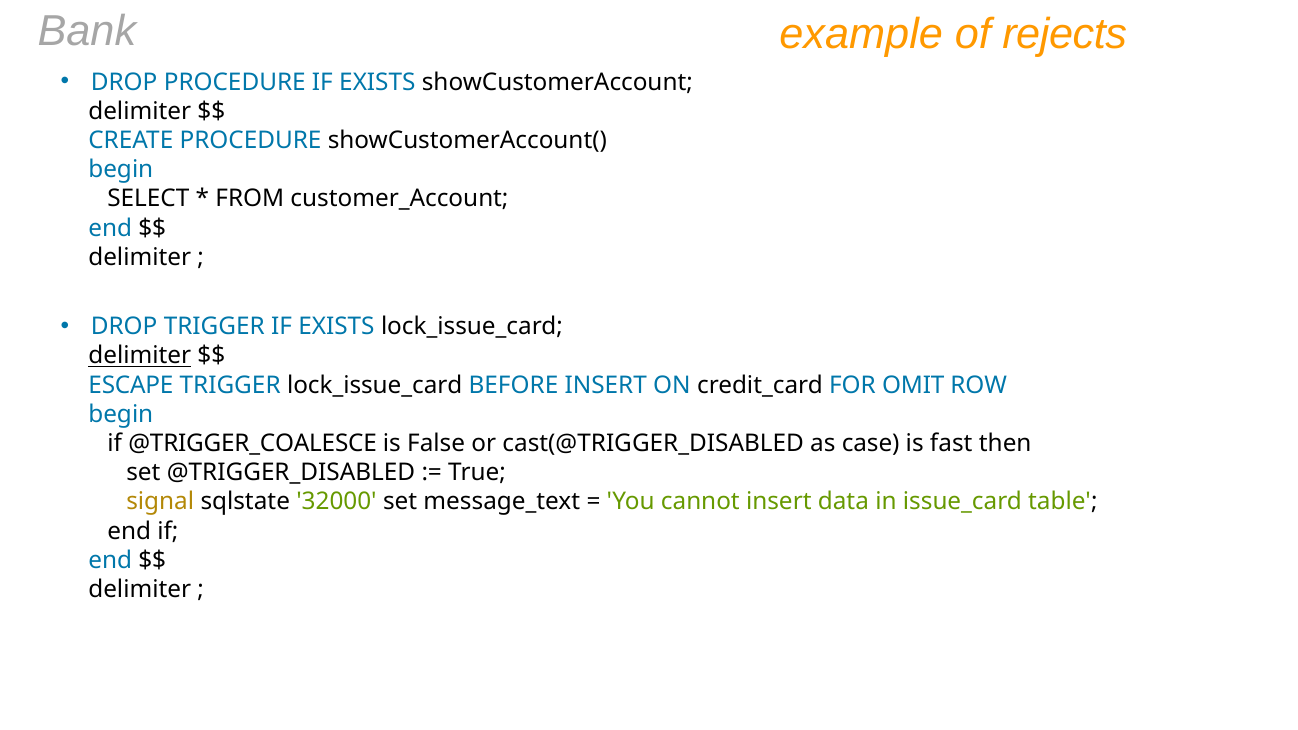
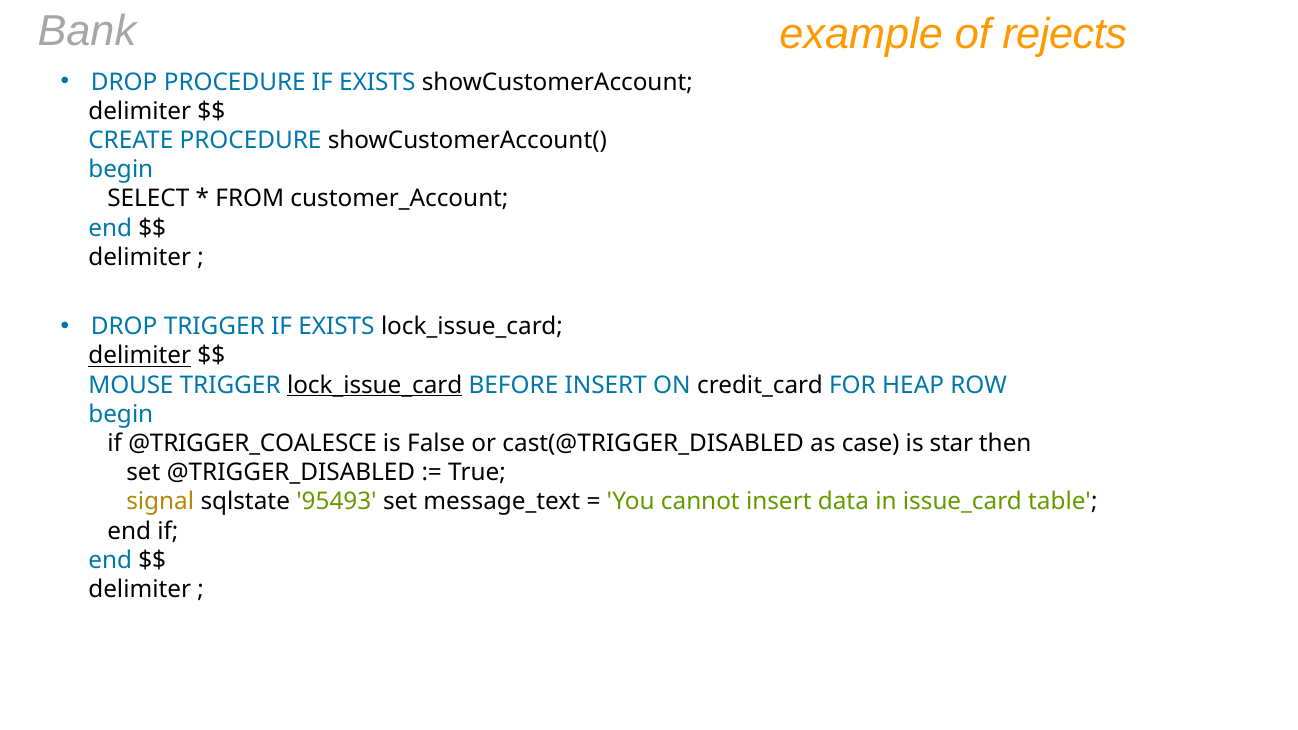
ESCAPE: ESCAPE -> MOUSE
lock_issue_card at (375, 385) underline: none -> present
OMIT: OMIT -> HEAP
fast: fast -> star
32000: 32000 -> 95493
